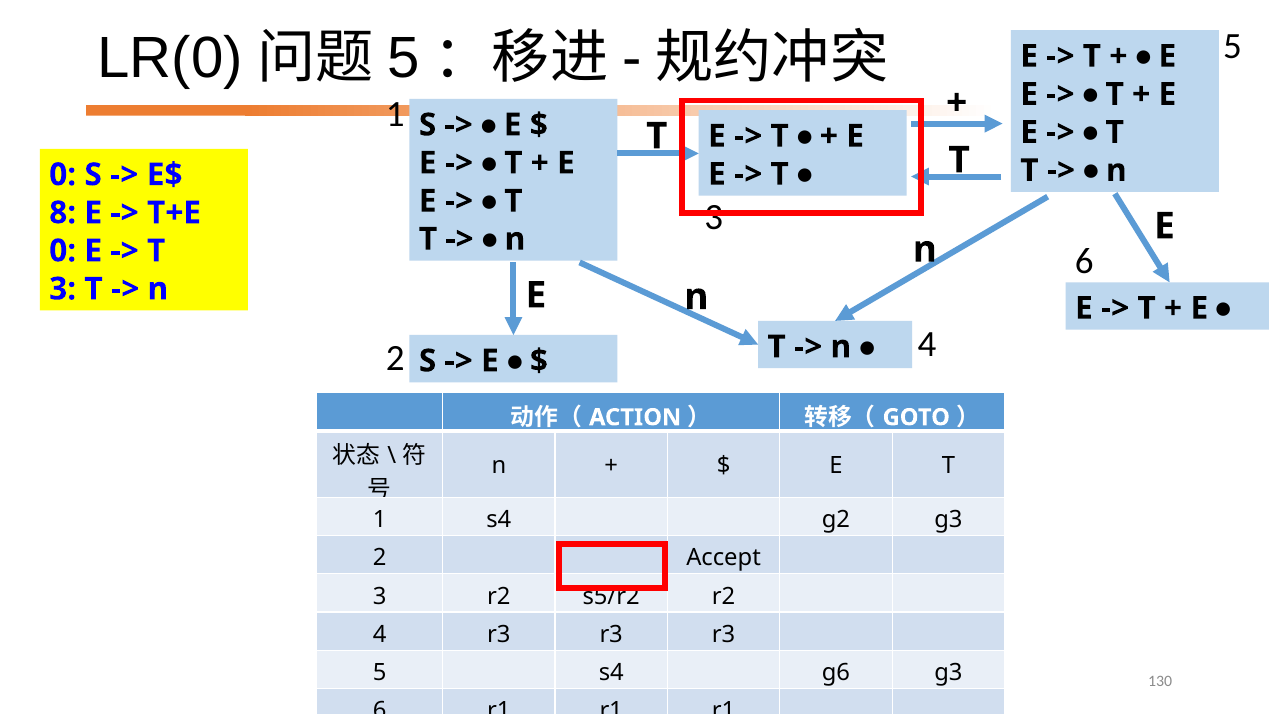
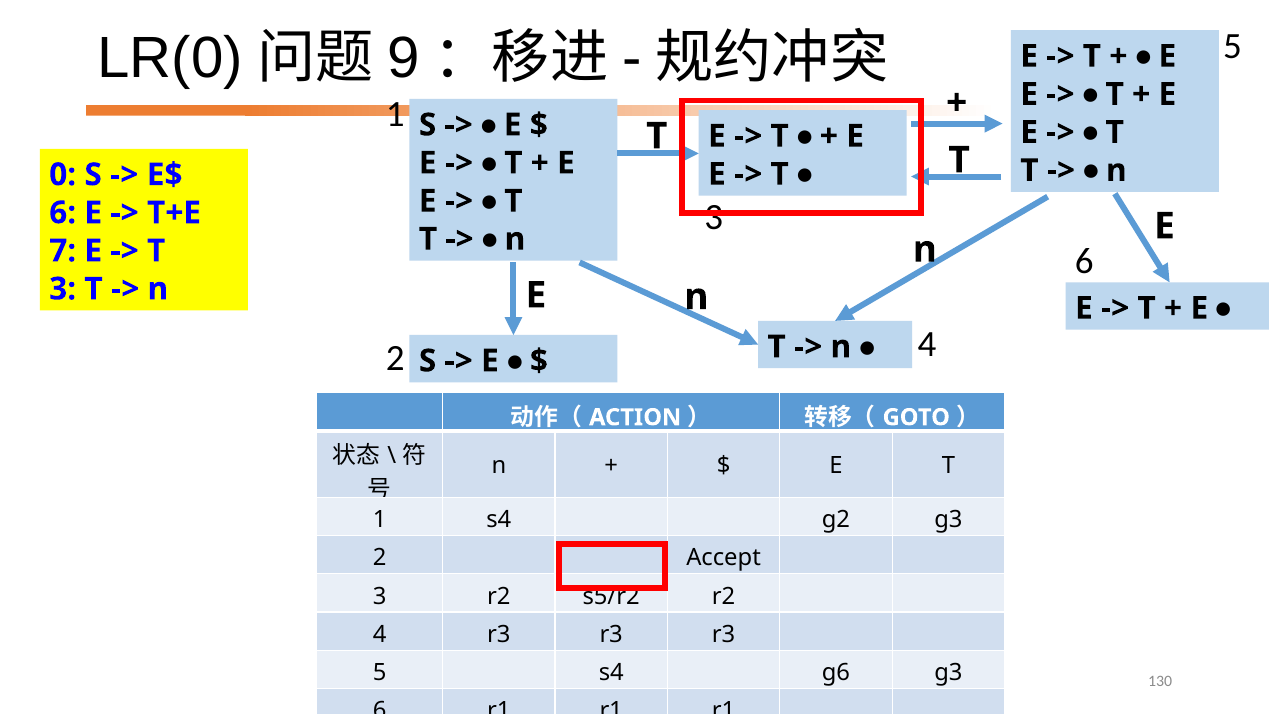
5 at (404, 58): 5 -> 9
8 at (63, 213): 8 -> 6
0 at (63, 251): 0 -> 7
